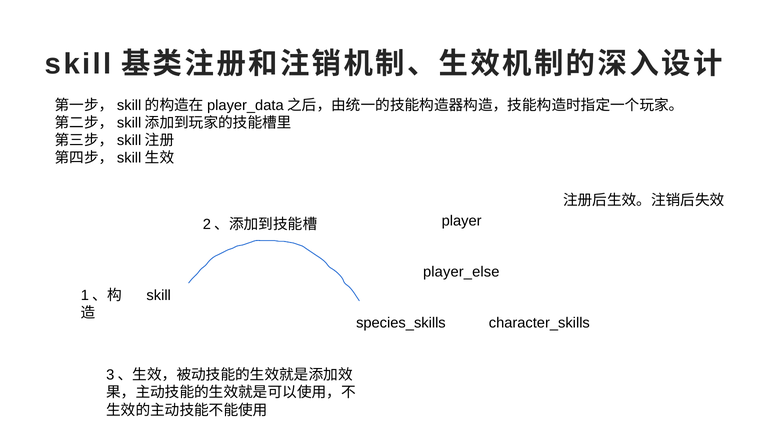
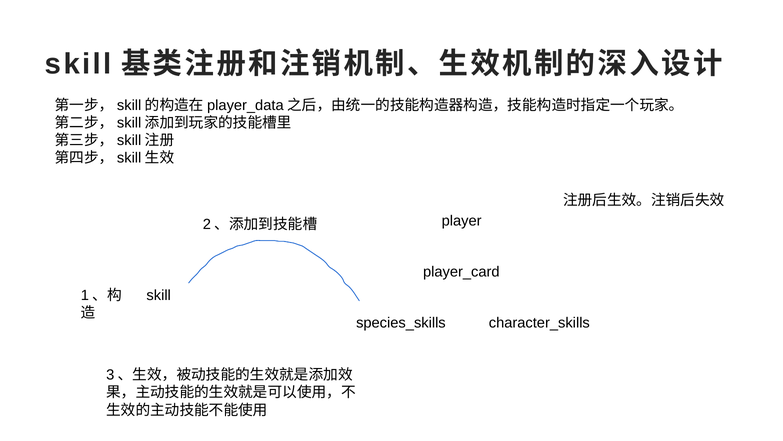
player_else: player_else -> player_card
